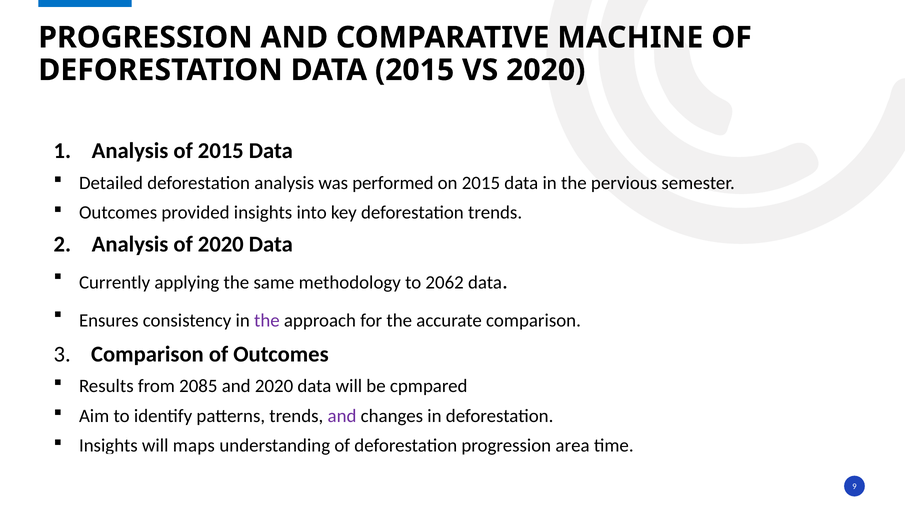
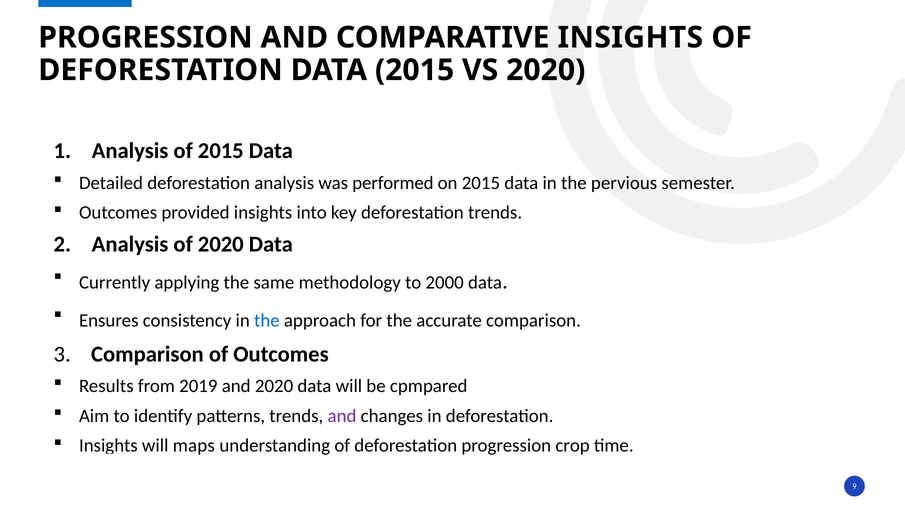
COMPARATIVE MACHINE: MACHINE -> INSIGHTS
2062: 2062 -> 2000
the at (267, 321) colour: purple -> blue
2085: 2085 -> 2019
area: area -> crop
